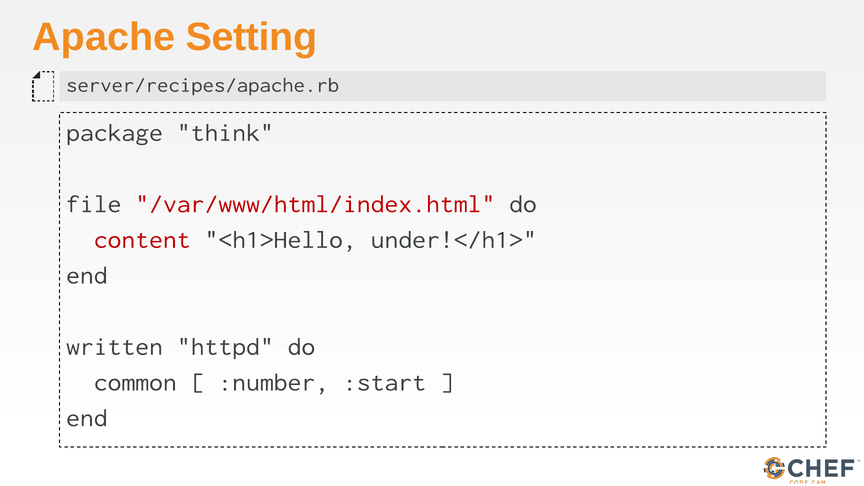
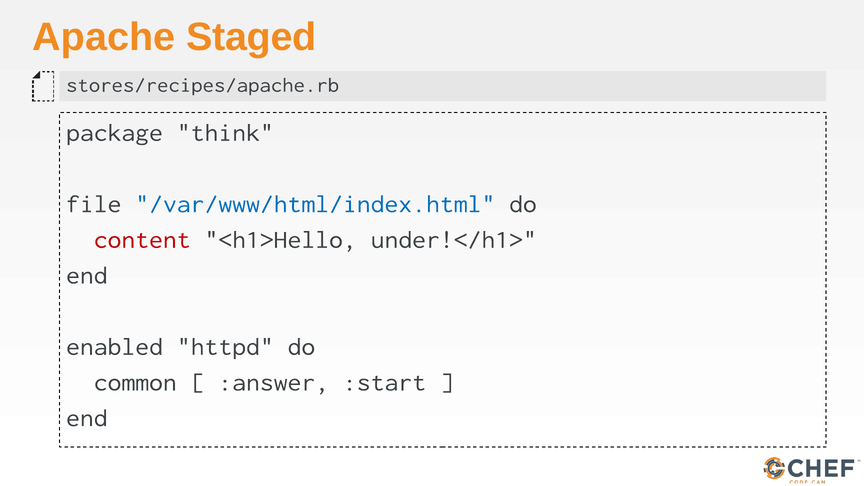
Setting: Setting -> Staged
server/recipes/apache.rb: server/recipes/apache.rb -> stores/recipes/apache.rb
/var/www/html/index.html colour: red -> blue
written: written -> enabled
:number: :number -> :answer
